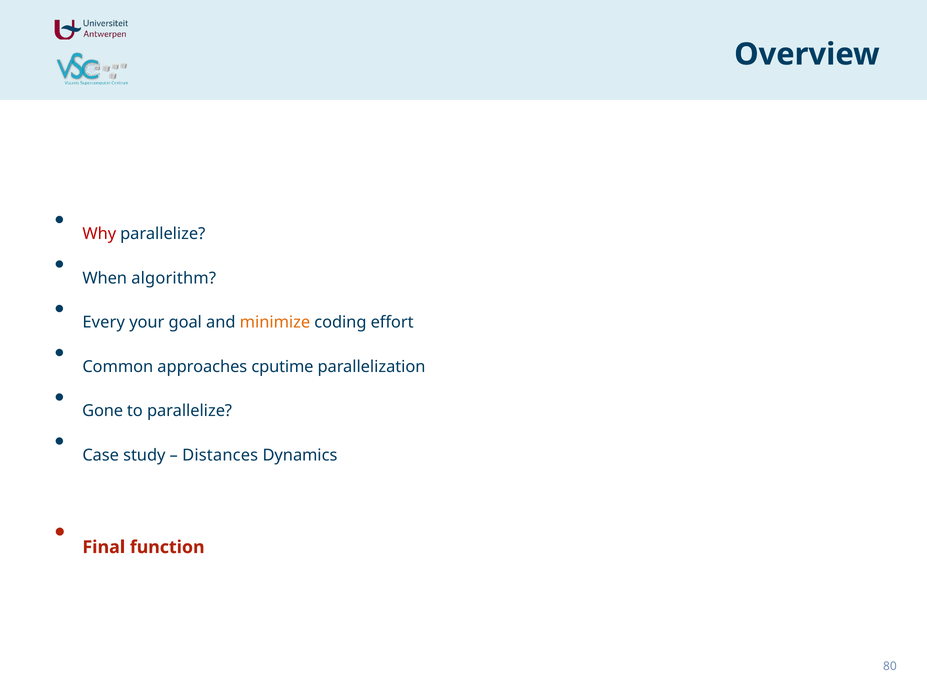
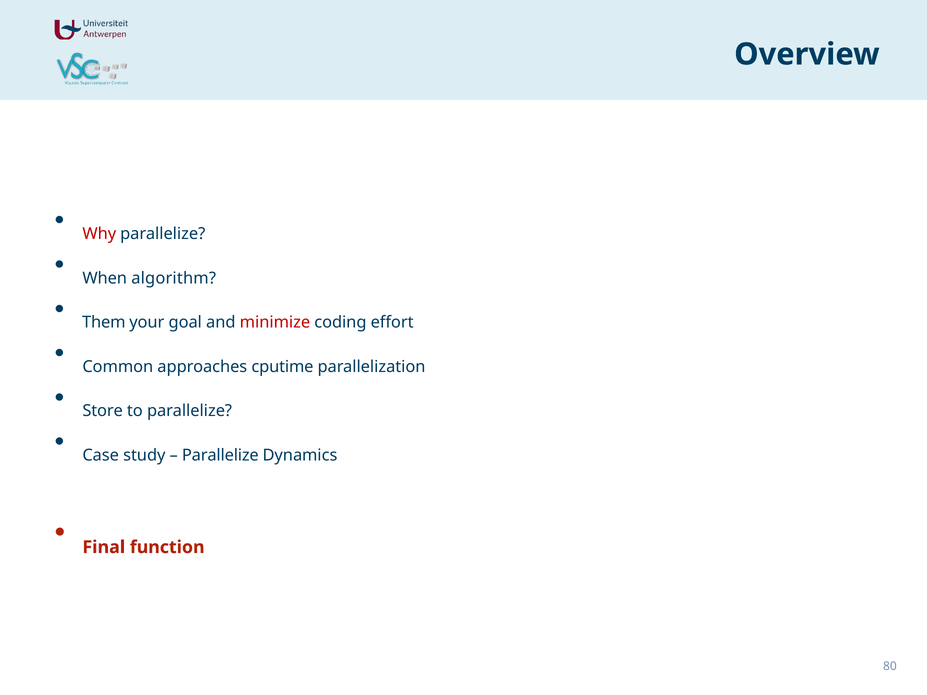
Every: Every -> Them
minimize colour: orange -> red
Gone: Gone -> Store
Distances at (220, 456): Distances -> Parallelize
